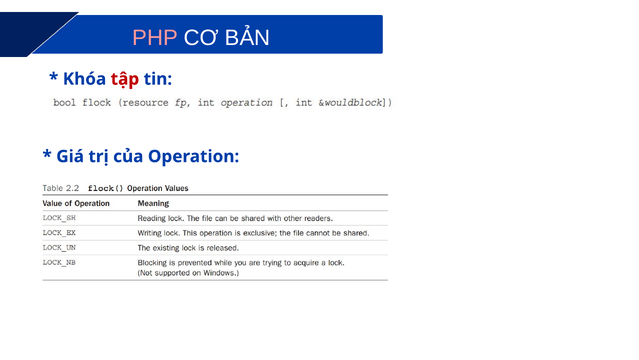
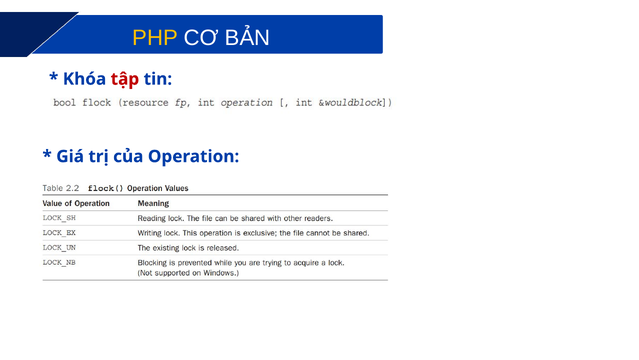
PHP colour: pink -> yellow
